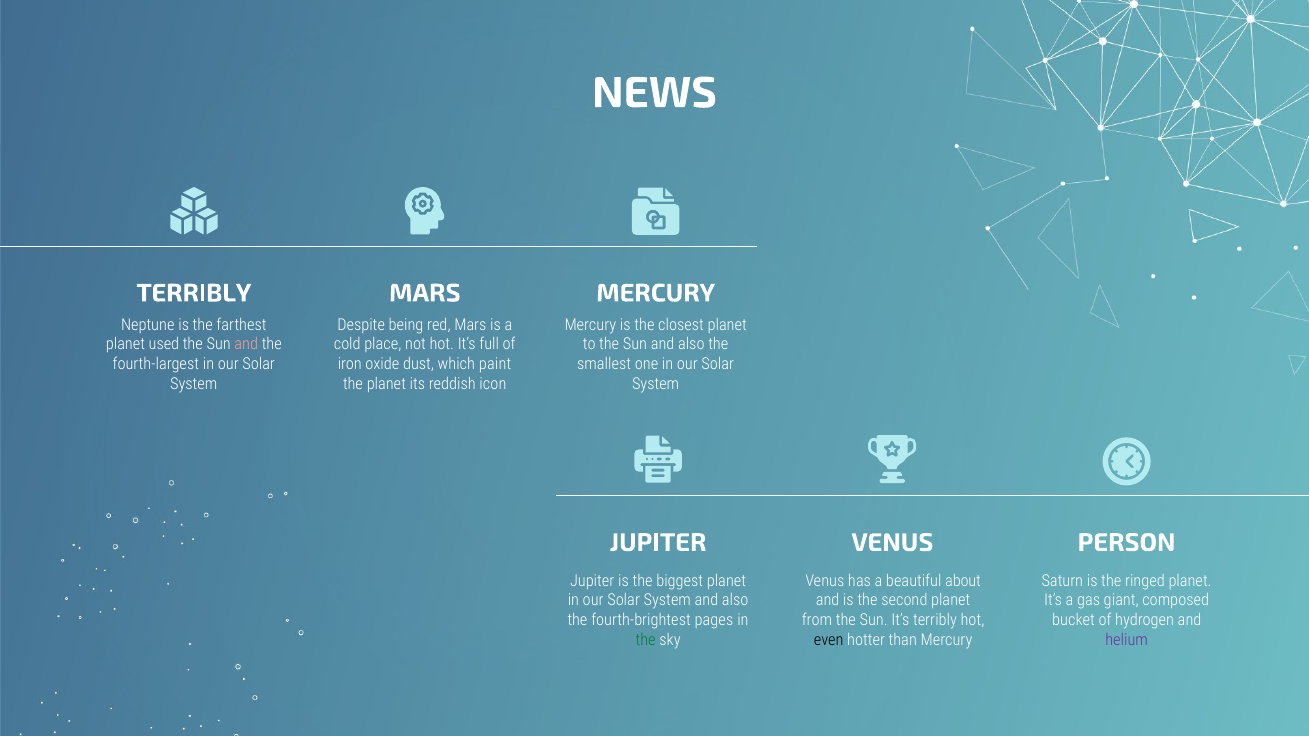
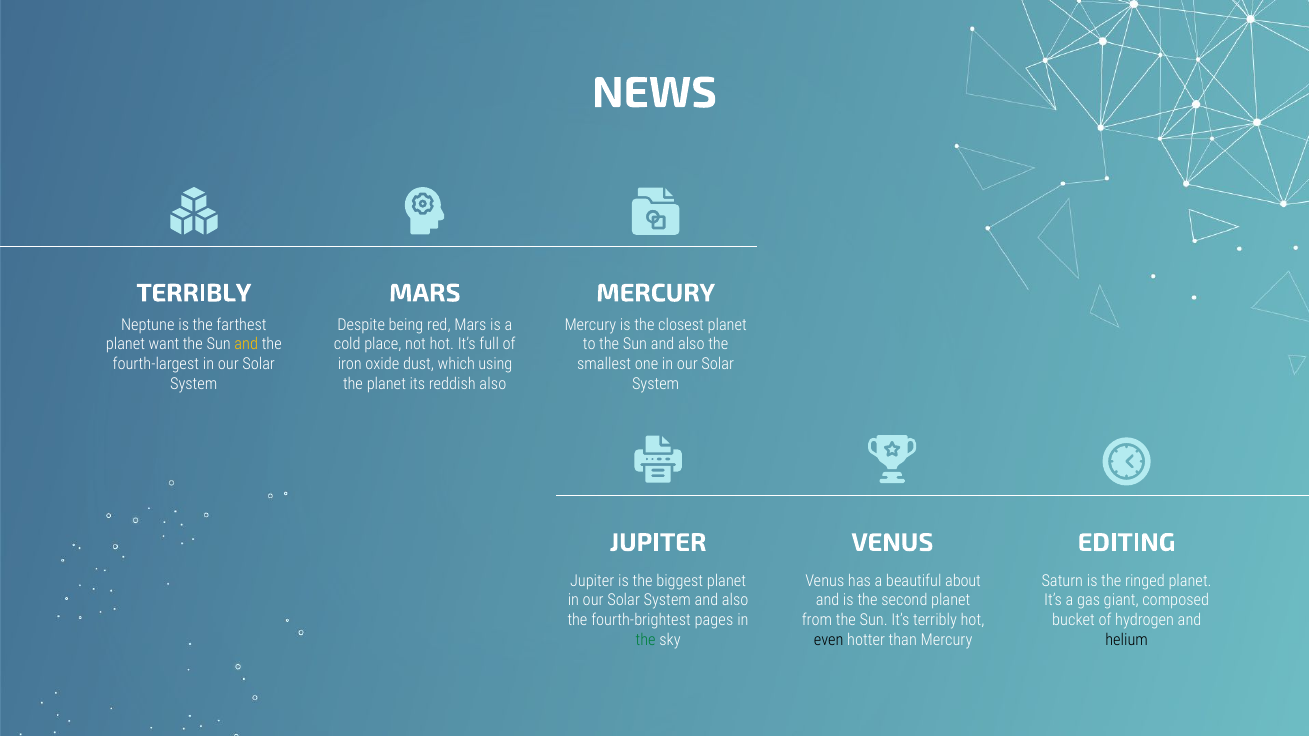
used: used -> want
and at (246, 344) colour: pink -> yellow
paint: paint -> using
reddish icon: icon -> also
PERSON: PERSON -> EDITING
helium colour: purple -> black
